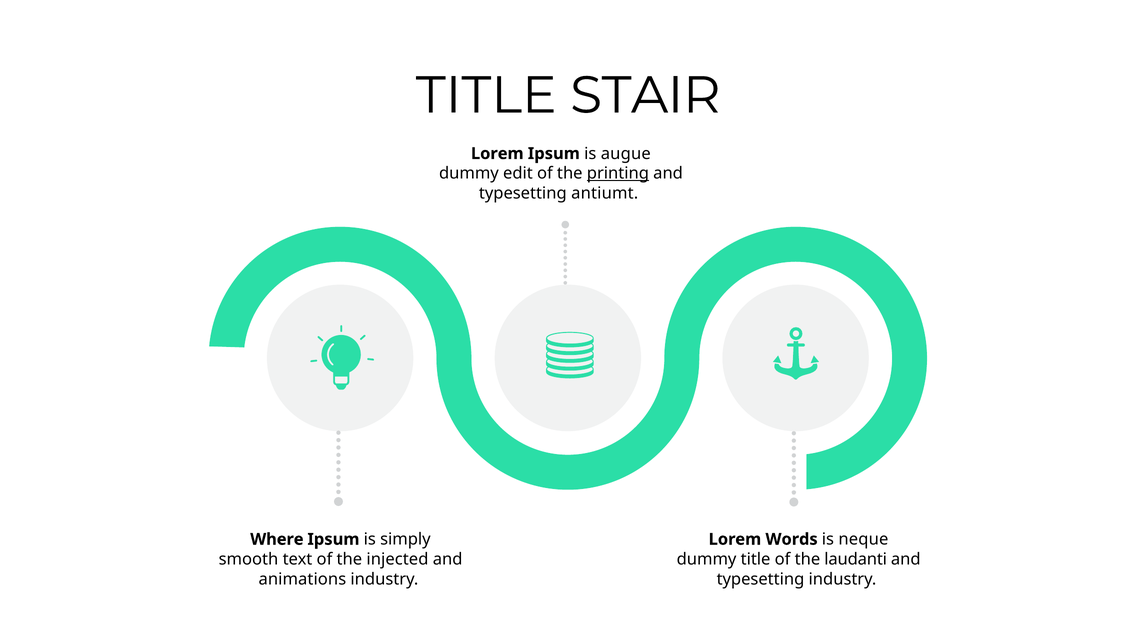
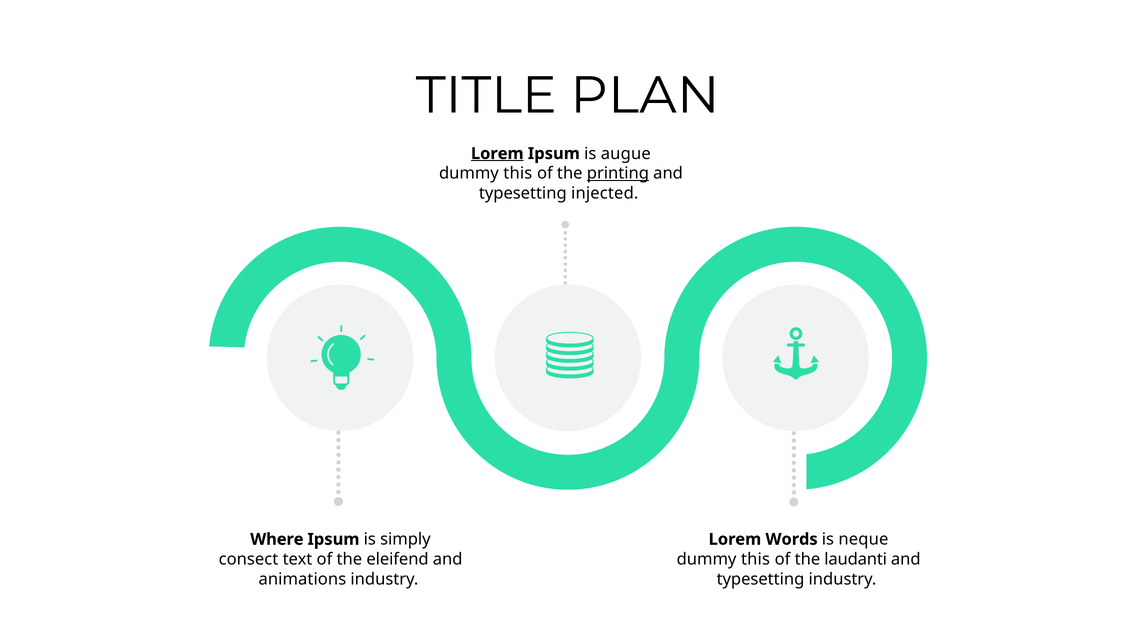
STAIR: STAIR -> PLAN
Lorem at (497, 154) underline: none -> present
edit at (518, 173): edit -> this
antiumt: antiumt -> injected
smooth: smooth -> consect
injected: injected -> eleifend
title at (756, 559): title -> this
